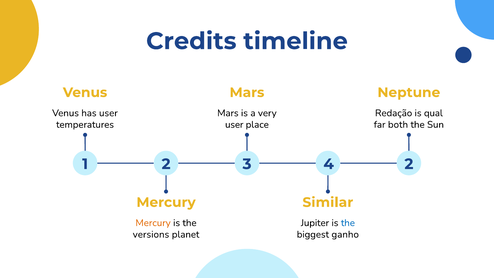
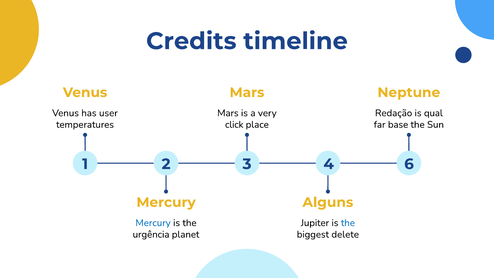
user at (234, 125): user -> click
both: both -> base
4 2: 2 -> 6
Similar: Similar -> Alguns
Mercury at (153, 223) colour: orange -> blue
versions: versions -> urgência
ganho: ganho -> delete
